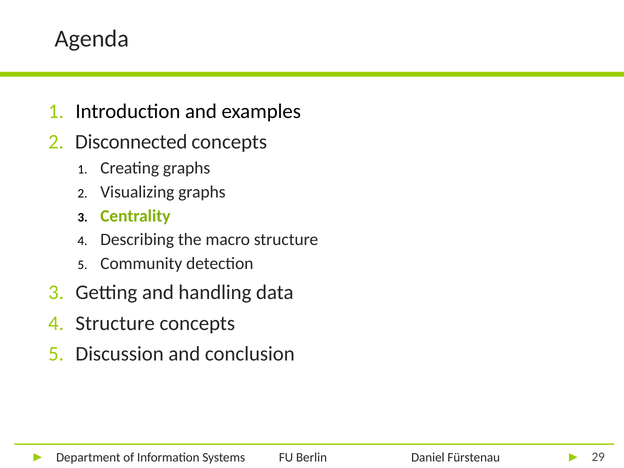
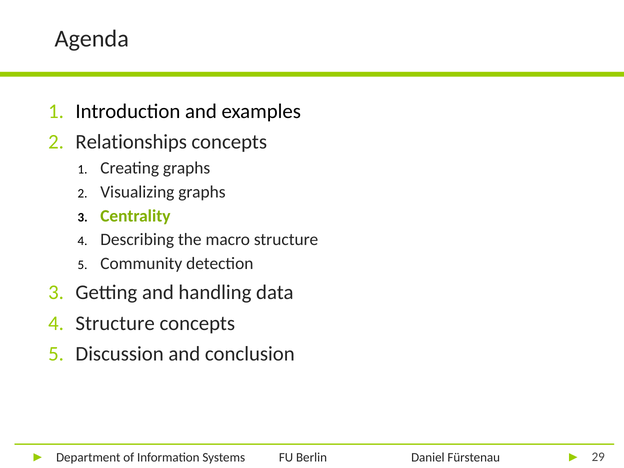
Disconnected: Disconnected -> Relationships
